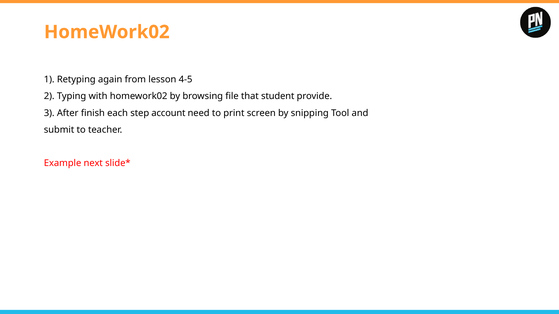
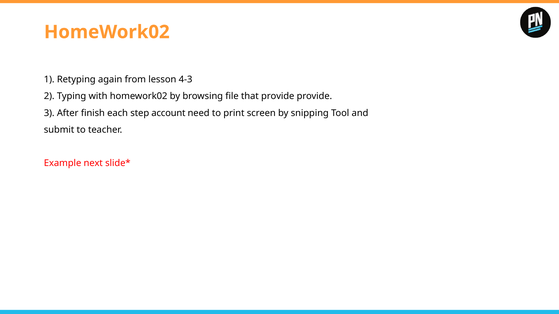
4-5: 4-5 -> 4-3
that student: student -> provide
